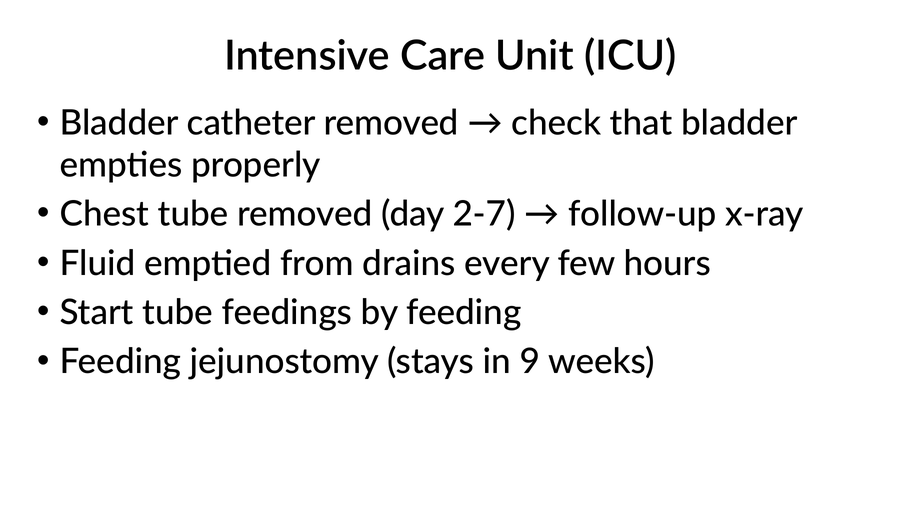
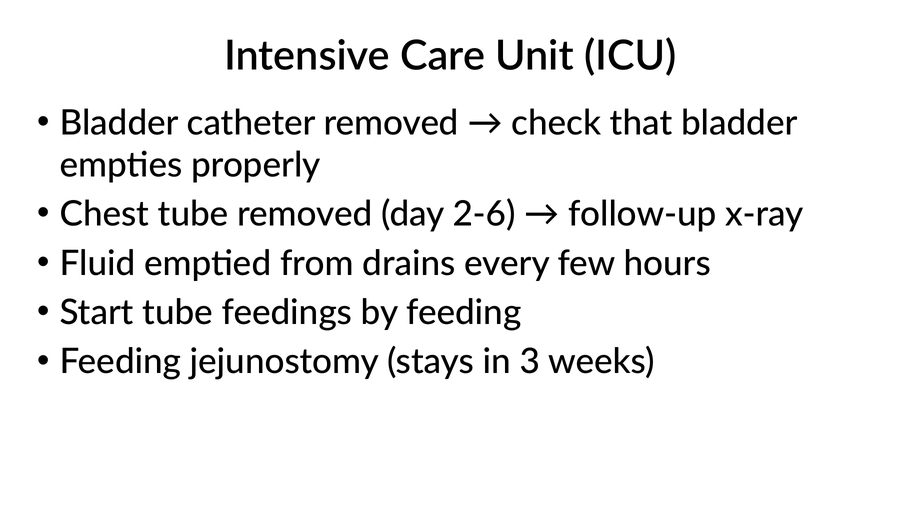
2-7: 2-7 -> 2-6
9: 9 -> 3
